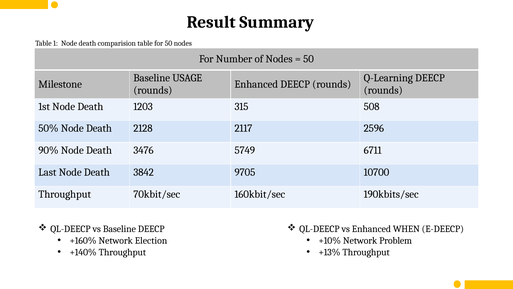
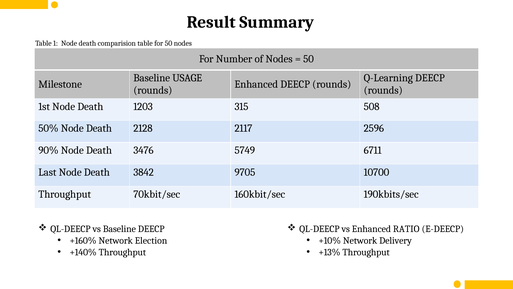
WHEN: WHEN -> RATIO
Problem: Problem -> Delivery
